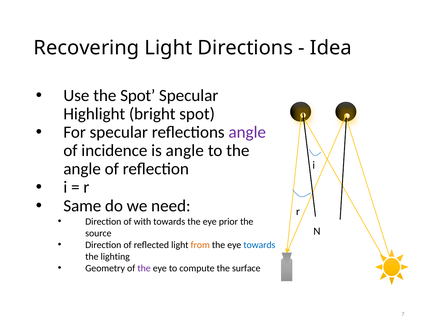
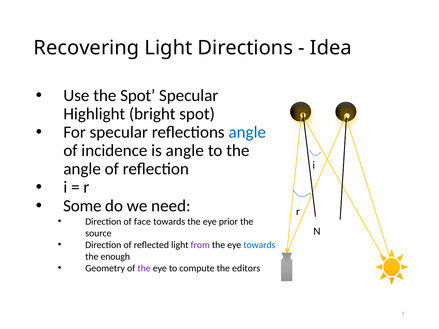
angle at (247, 132) colour: purple -> blue
Same: Same -> Some
with: with -> face
from colour: orange -> purple
lighting: lighting -> enough
surface: surface -> editors
